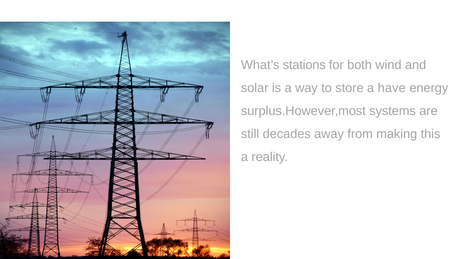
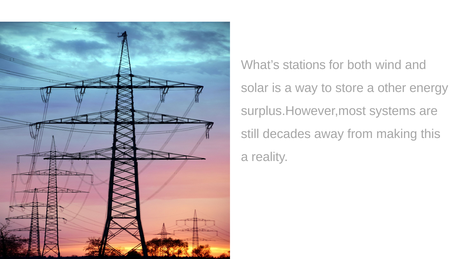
have: have -> other
